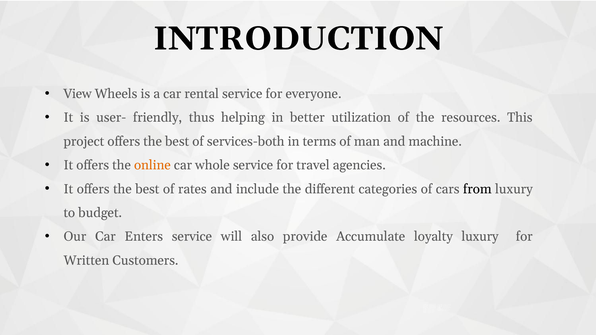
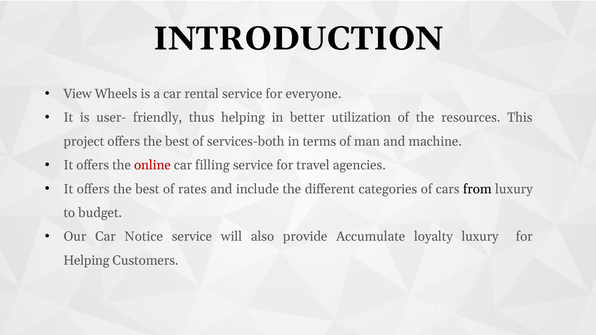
online colour: orange -> red
whole: whole -> filling
Enters: Enters -> Notice
Written at (86, 261): Written -> Helping
